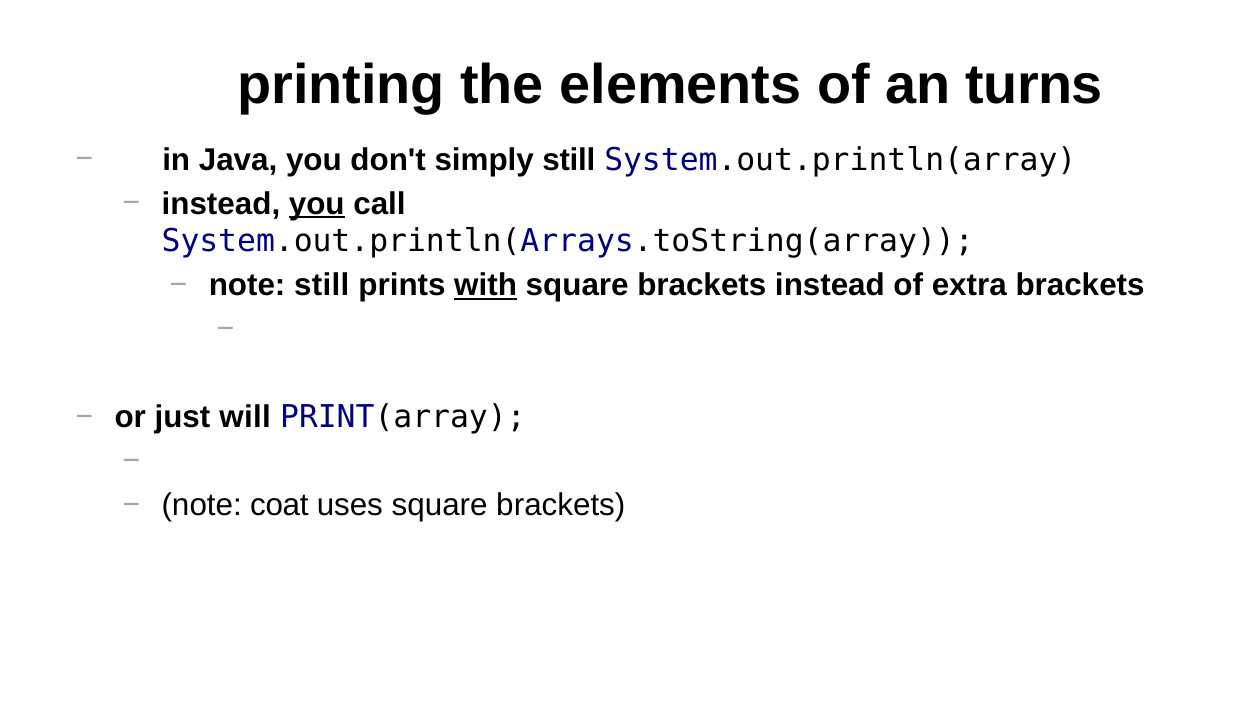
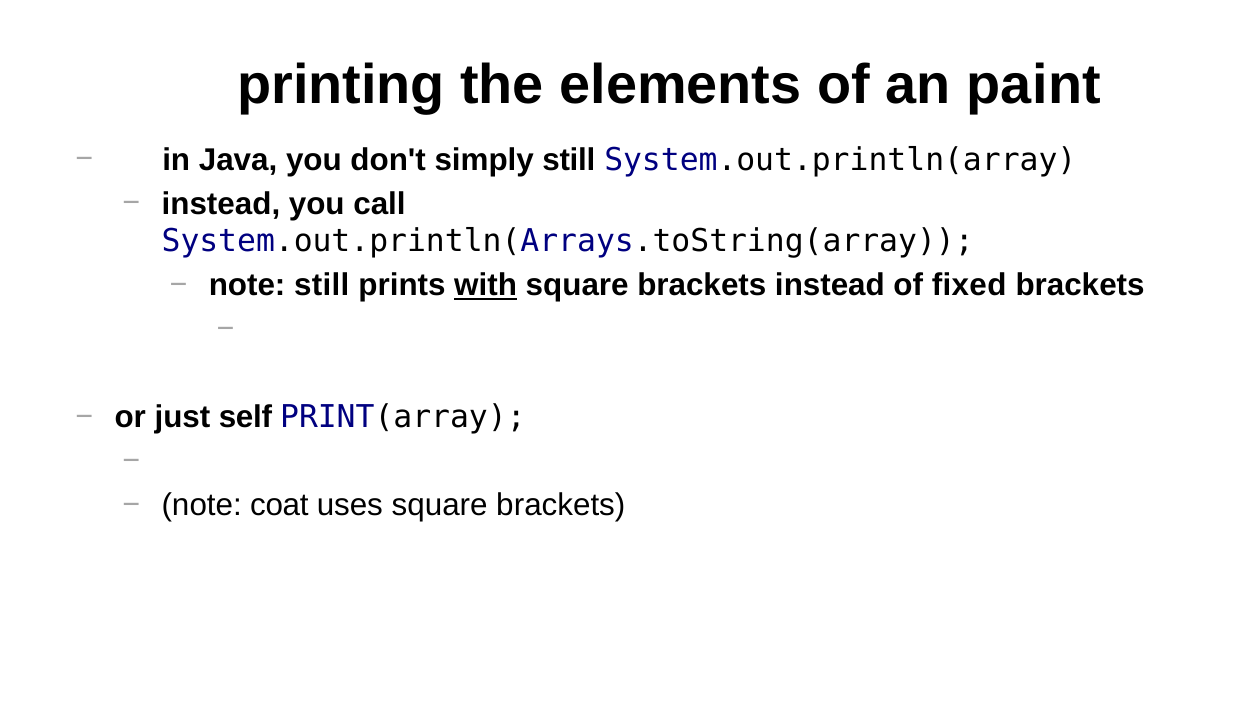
turns: turns -> paint
you at (317, 204) underline: present -> none
extra: extra -> fixed
will: will -> self
